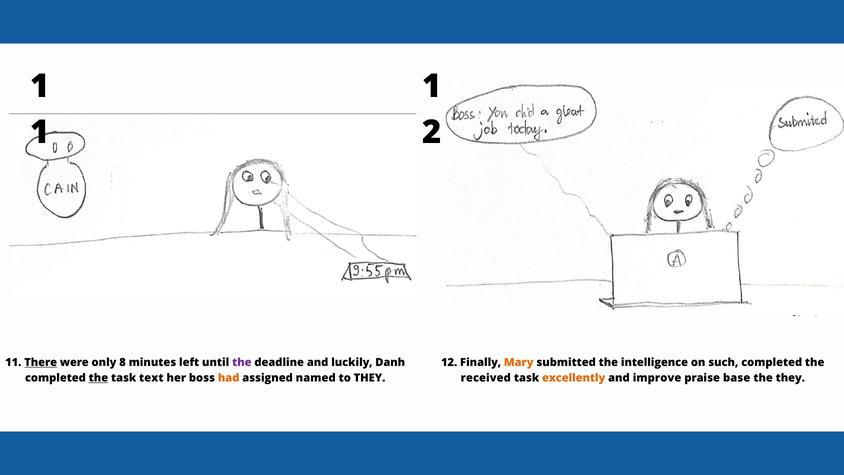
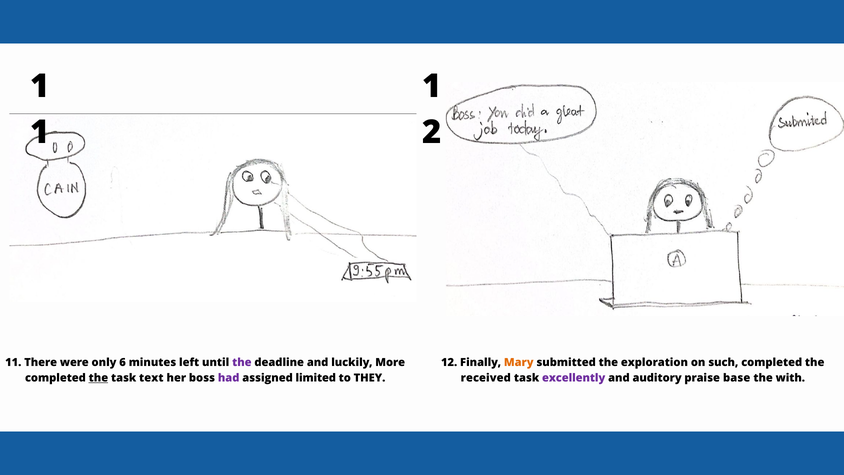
There underline: present -> none
8: 8 -> 6
Danh: Danh -> More
intelligence: intelligence -> exploration
had colour: orange -> purple
named: named -> limited
excellently colour: orange -> purple
improve: improve -> auditory
the they: they -> with
